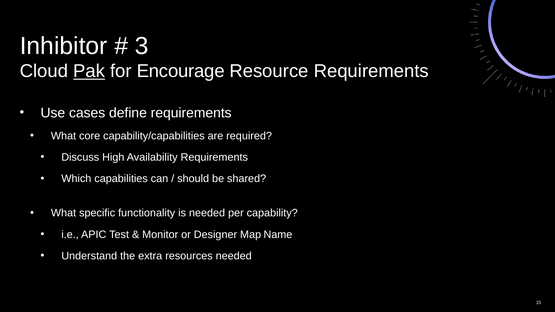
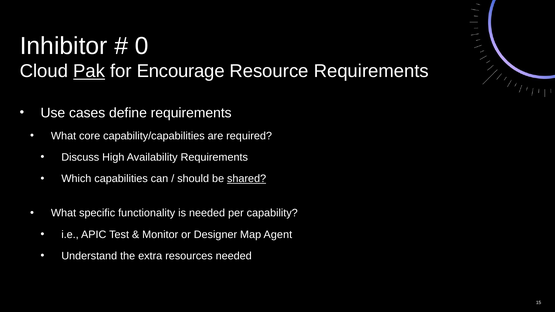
3: 3 -> 0
shared underline: none -> present
Name: Name -> Agent
